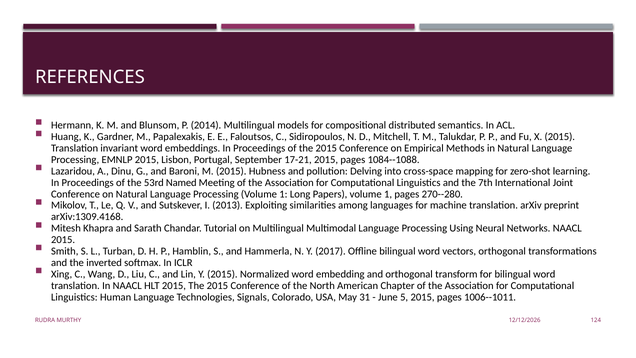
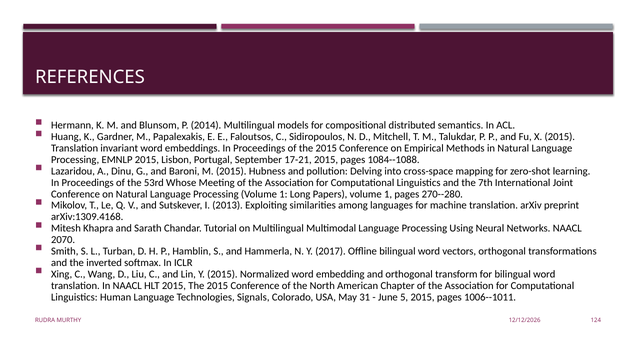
Named: Named -> Whose
2015 at (63, 240): 2015 -> 2070
